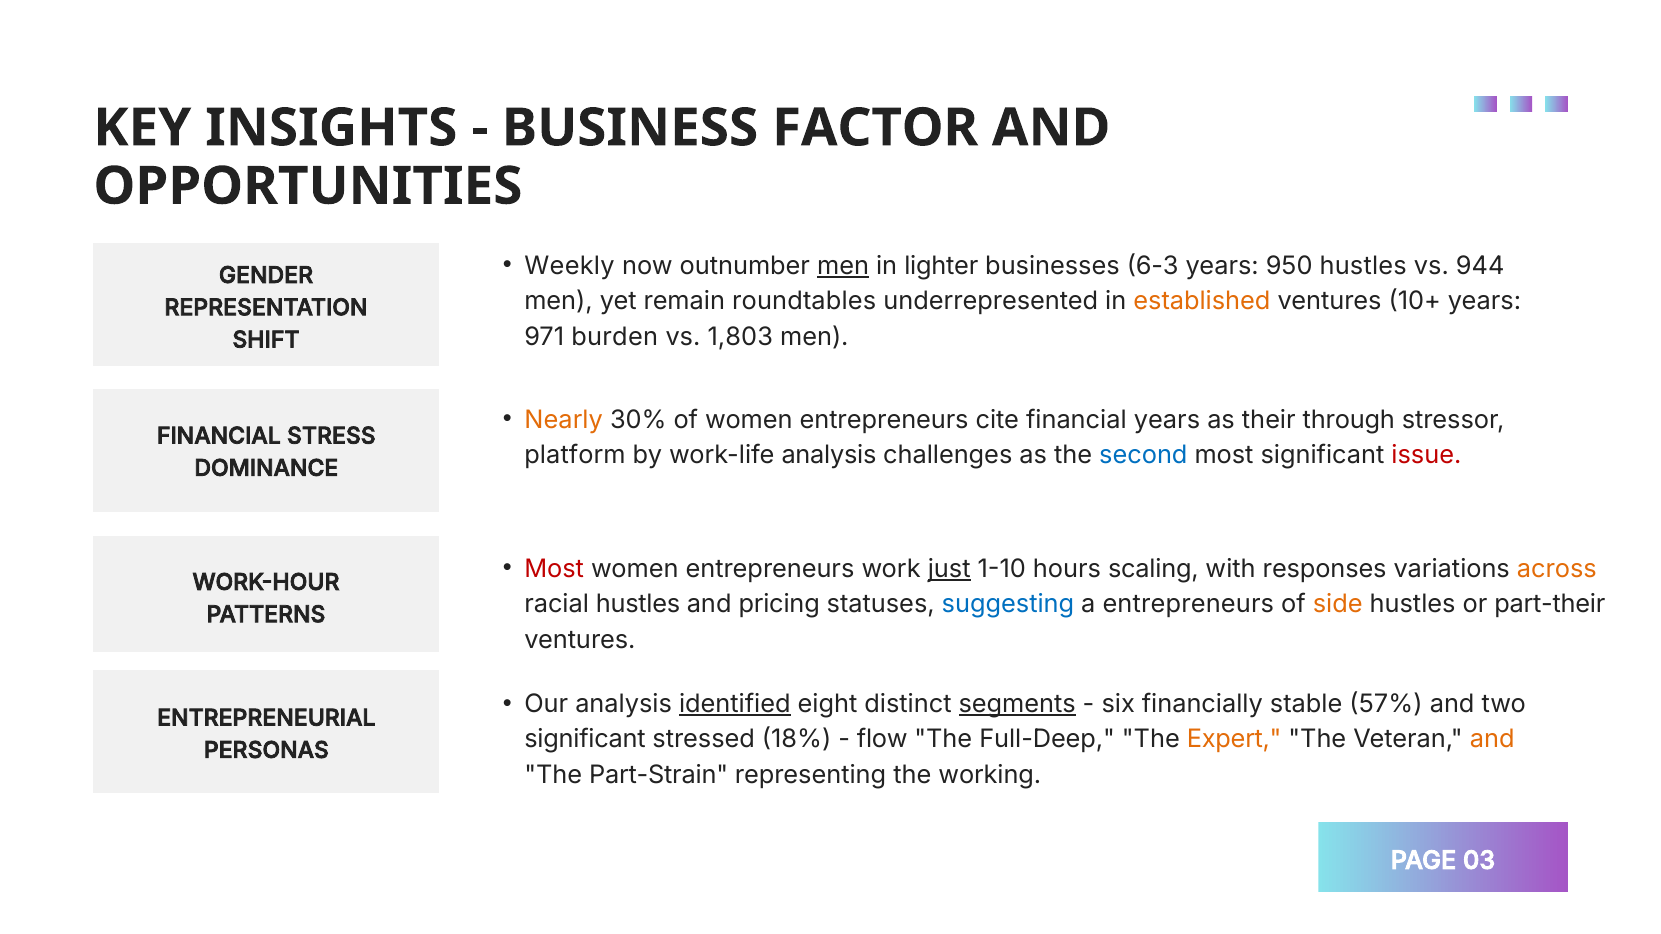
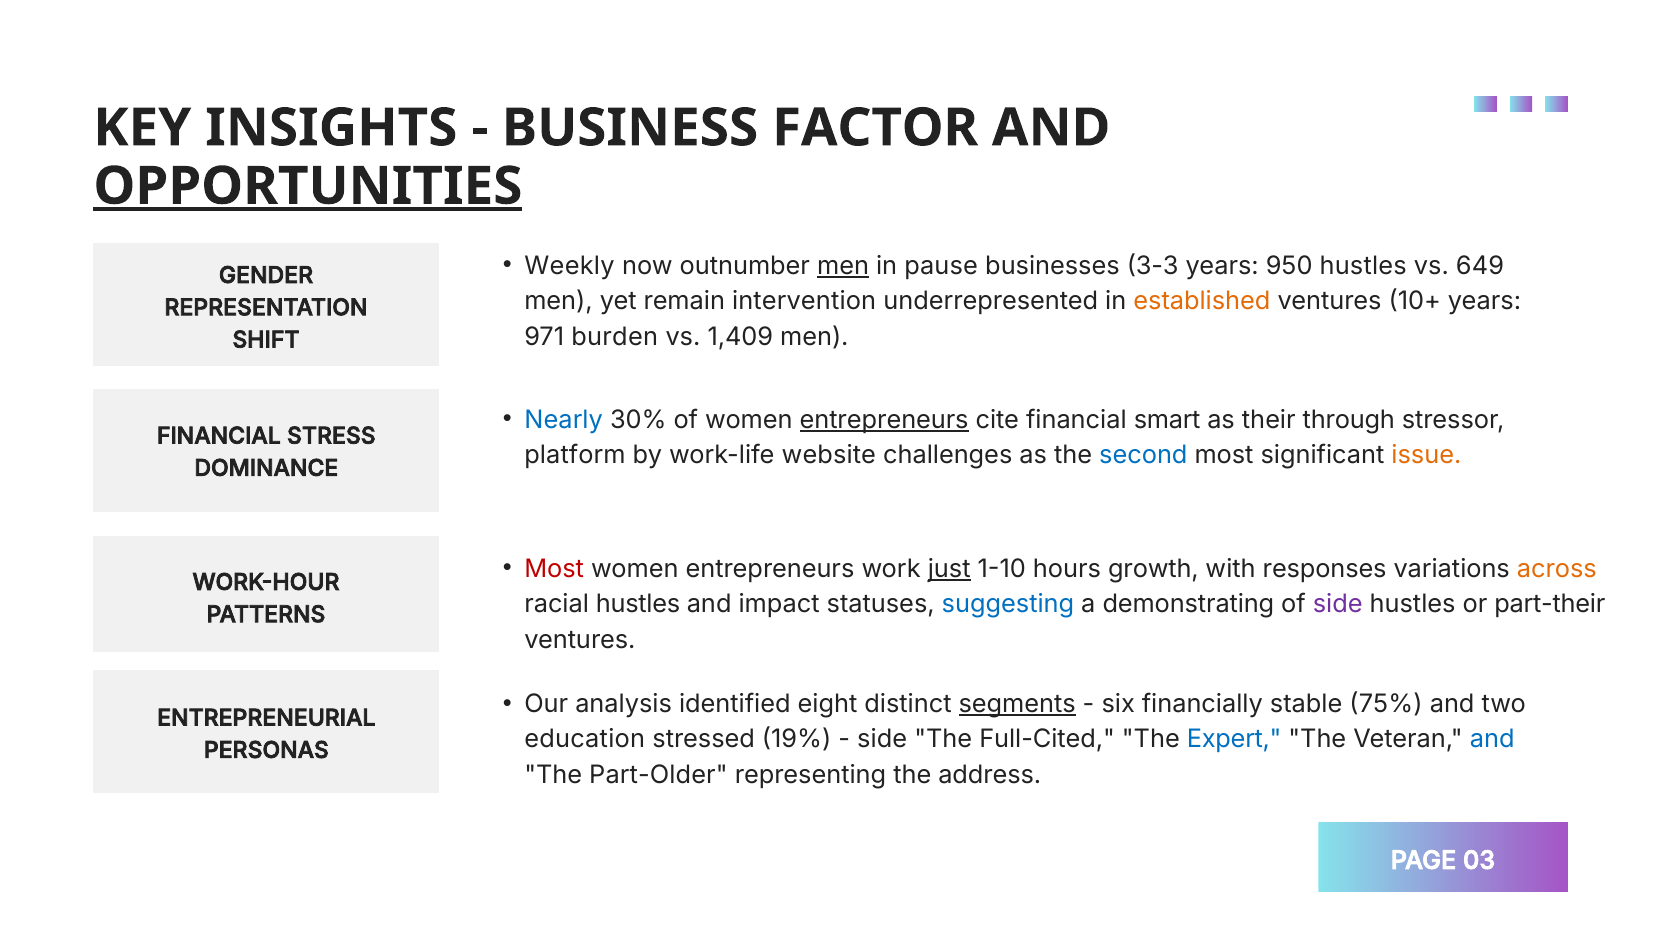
OPPORTUNITIES underline: none -> present
lighter: lighter -> pause
6-3: 6-3 -> 3-3
944: 944 -> 649
roundtables: roundtables -> intervention
1,803: 1,803 -> 1,409
Nearly colour: orange -> blue
entrepreneurs at (884, 420) underline: none -> present
financial years: years -> smart
work-life analysis: analysis -> website
issue colour: red -> orange
scaling: scaling -> growth
pricing: pricing -> impact
a entrepreneurs: entrepreneurs -> demonstrating
side at (1338, 605) colour: orange -> purple
identified underline: present -> none
57%: 57% -> 75%
significant at (585, 740): significant -> education
18%: 18% -> 19%
flow at (882, 740): flow -> side
Full-Deep: Full-Deep -> Full-Cited
Expert colour: orange -> blue
and at (1492, 740) colour: orange -> blue
Part-Strain: Part-Strain -> Part-Older
working: working -> address
